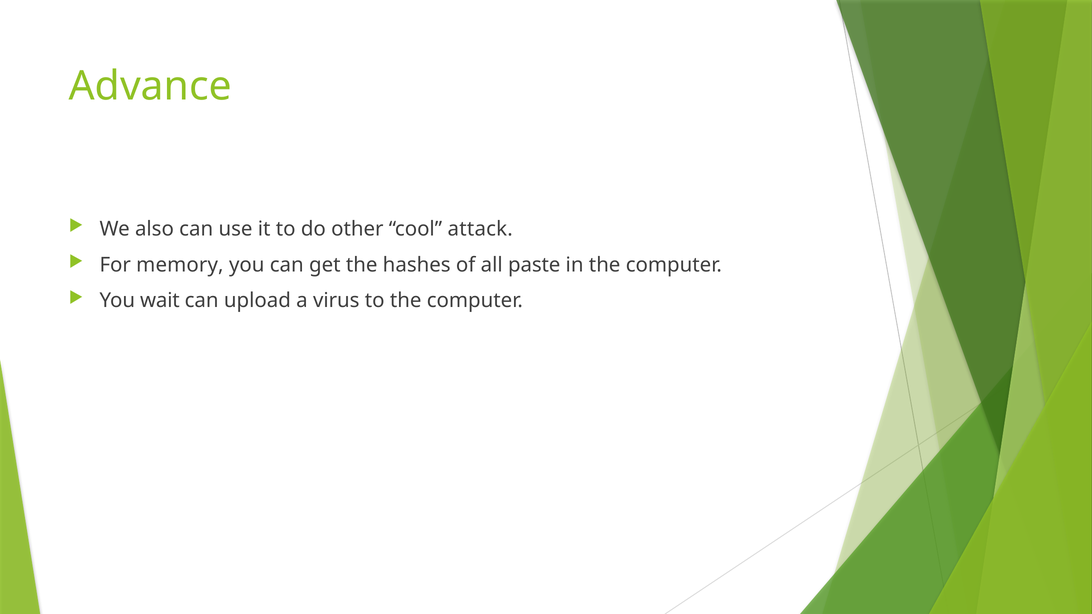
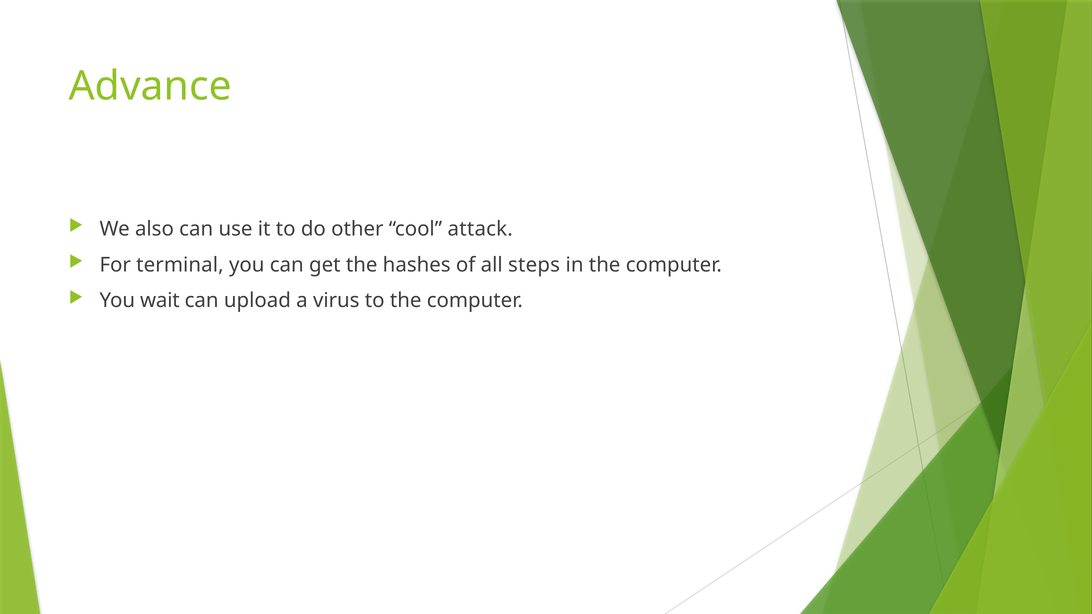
memory: memory -> terminal
paste: paste -> steps
